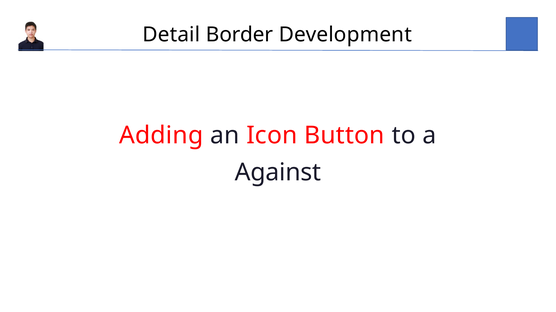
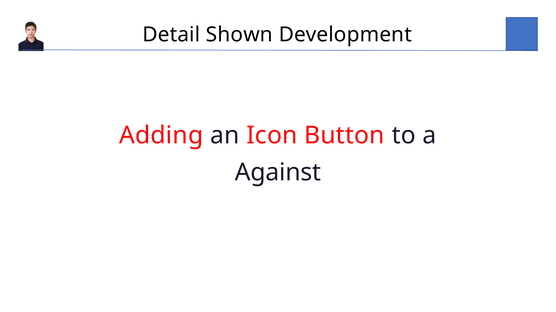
Border: Border -> Shown
